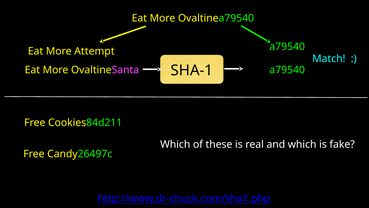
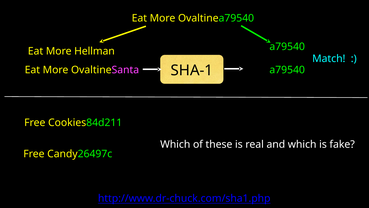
Attempt: Attempt -> Hellman
